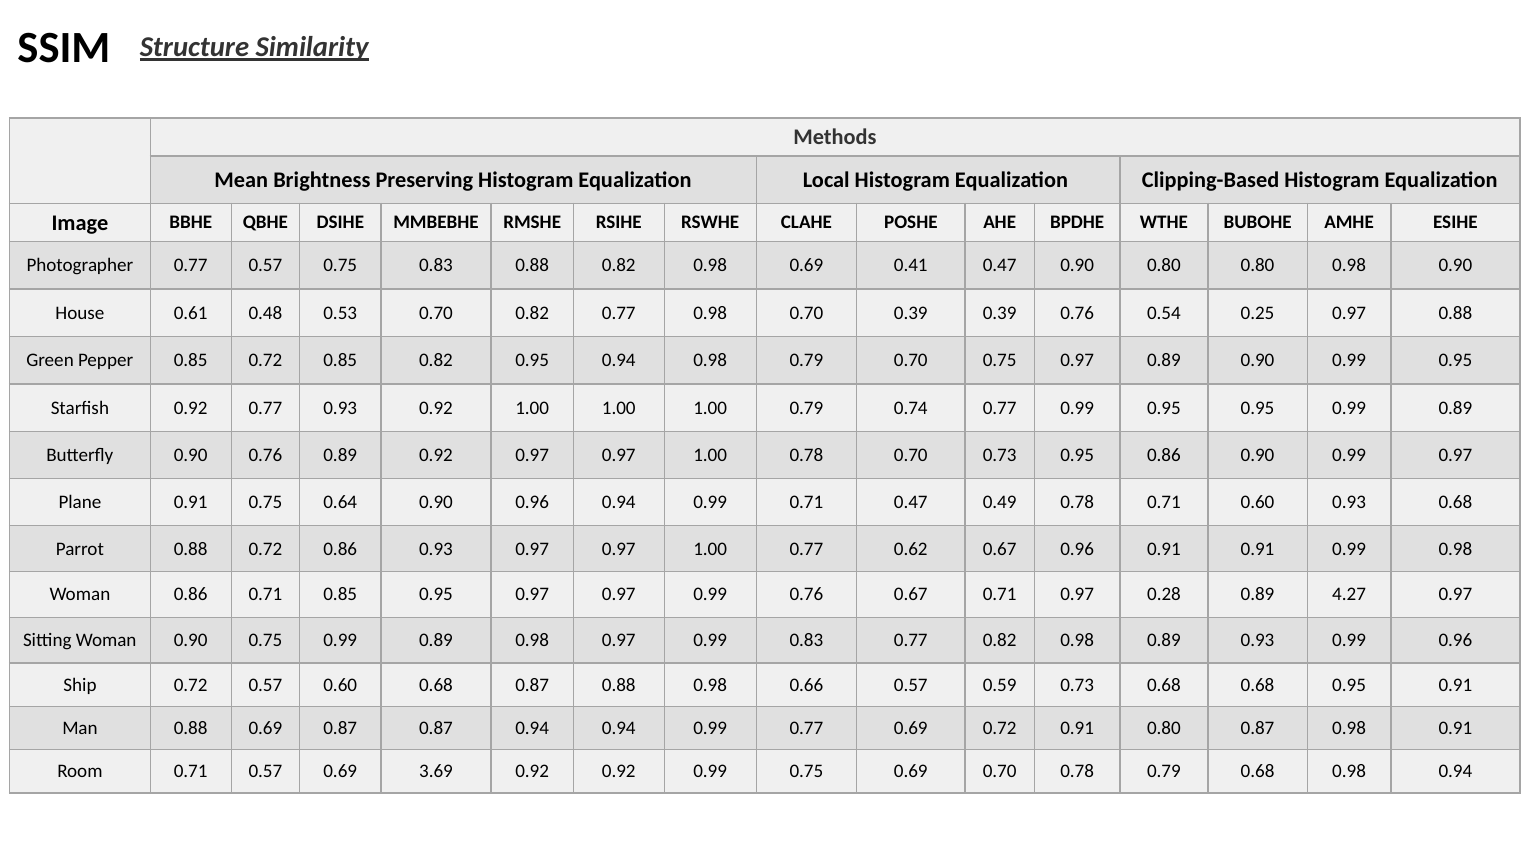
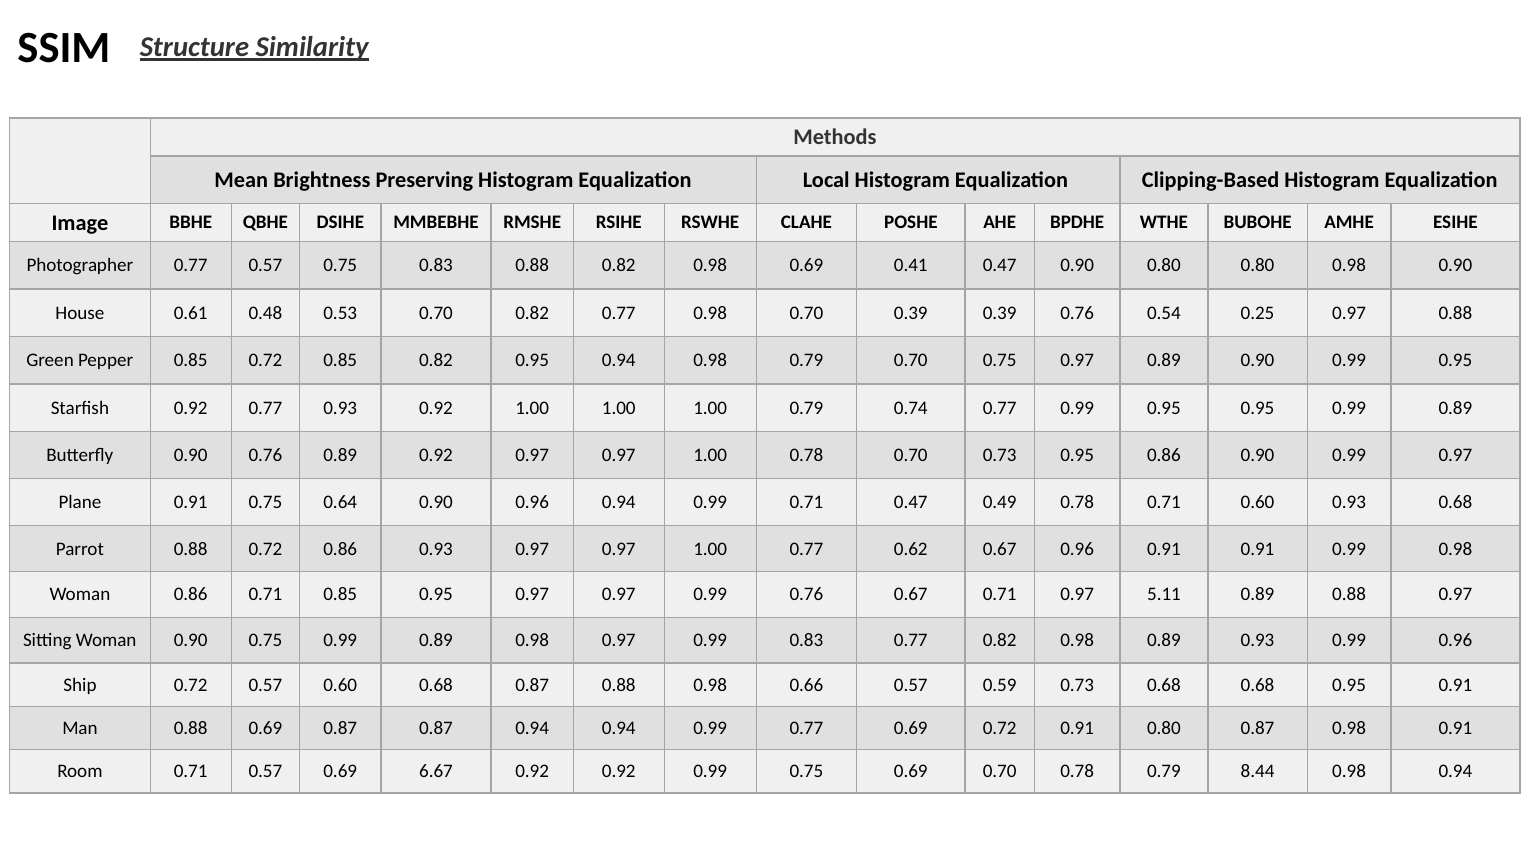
0.28: 0.28 -> 5.11
0.89 4.27: 4.27 -> 0.88
3.69: 3.69 -> 6.67
0.79 0.68: 0.68 -> 8.44
